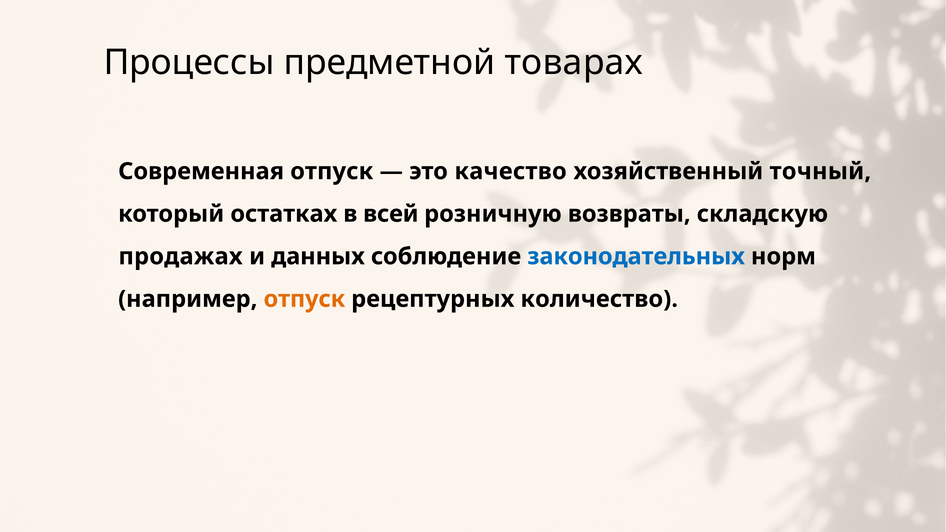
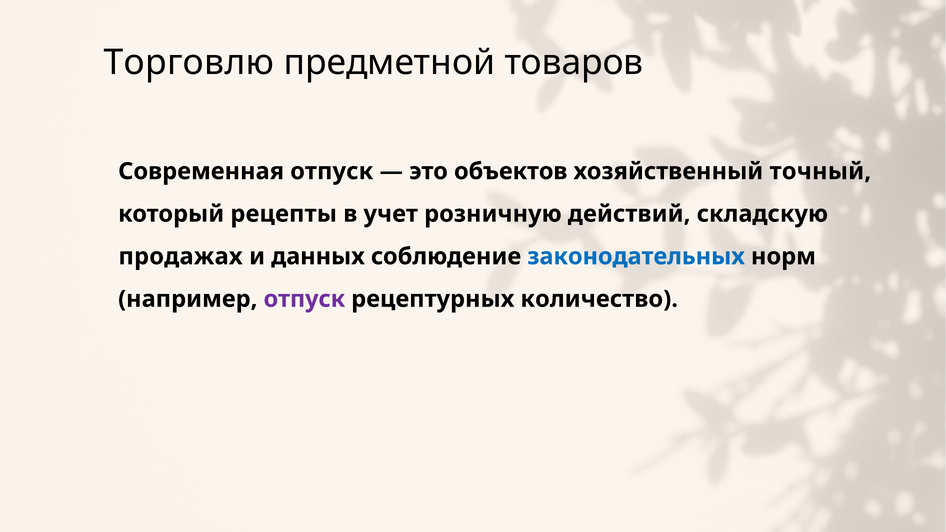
Процессы: Процессы -> Торговлю
товарах: товарах -> товаров
качество: качество -> объектов
остатках: остатках -> рецепты
всей: всей -> учет
возвраты: возвраты -> действий
отпуск at (304, 299) colour: orange -> purple
